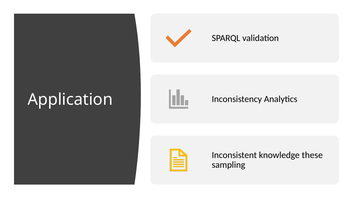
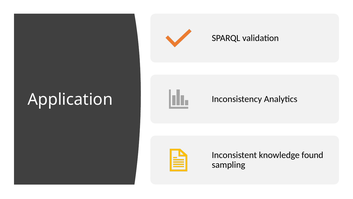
these: these -> found
